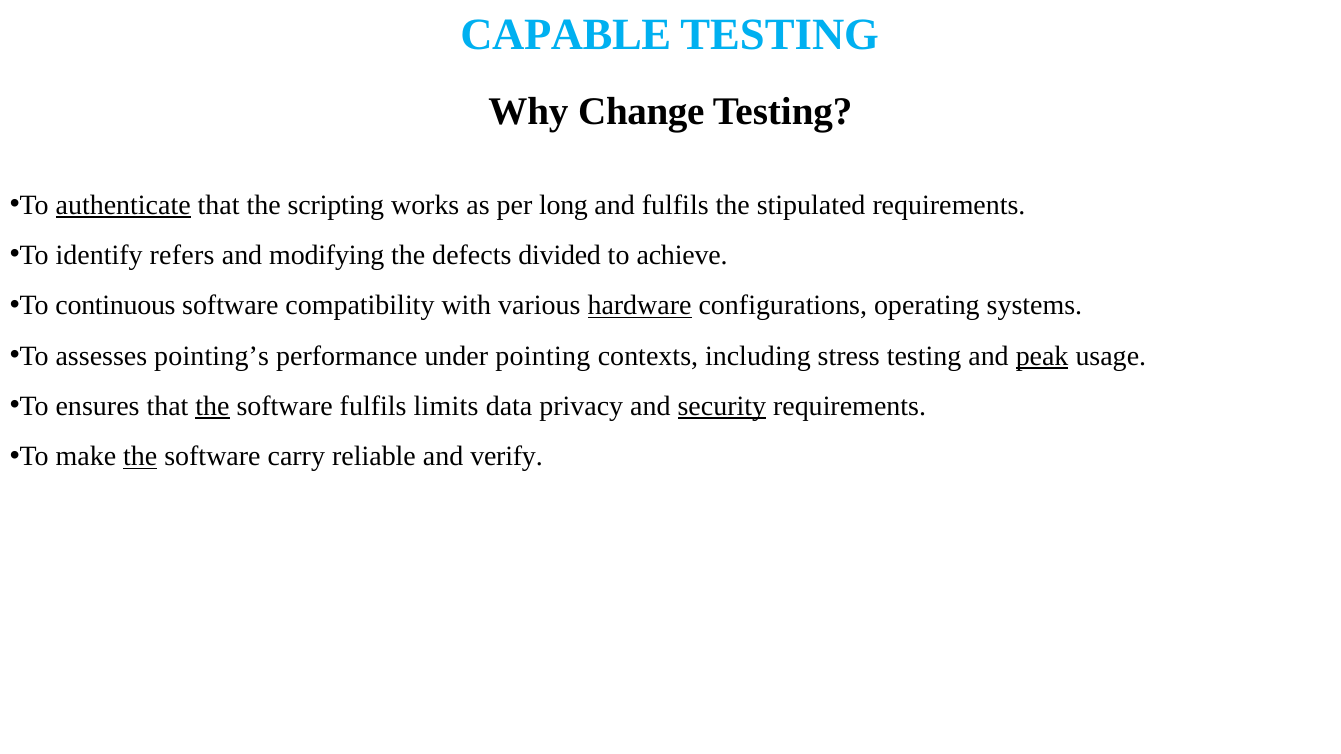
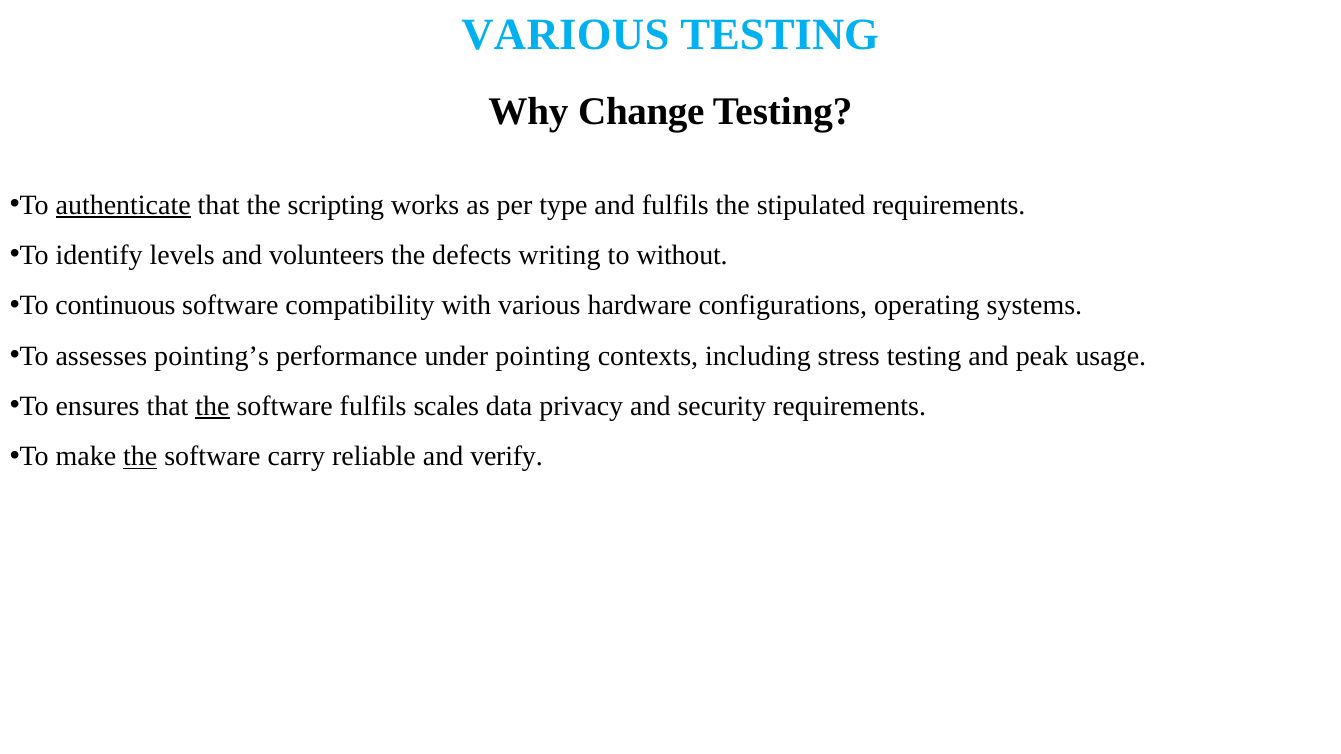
CAPABLE at (566, 35): CAPABLE -> VARIOUS
long: long -> type
refers: refers -> levels
modifying: modifying -> volunteers
divided: divided -> writing
achieve: achieve -> without
hardware underline: present -> none
peak underline: present -> none
limits: limits -> scales
security underline: present -> none
